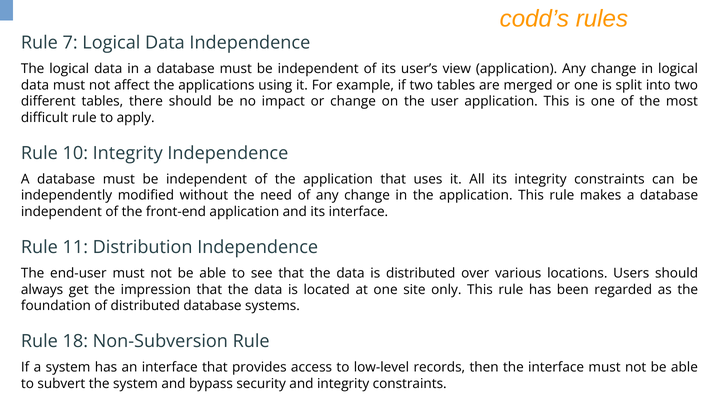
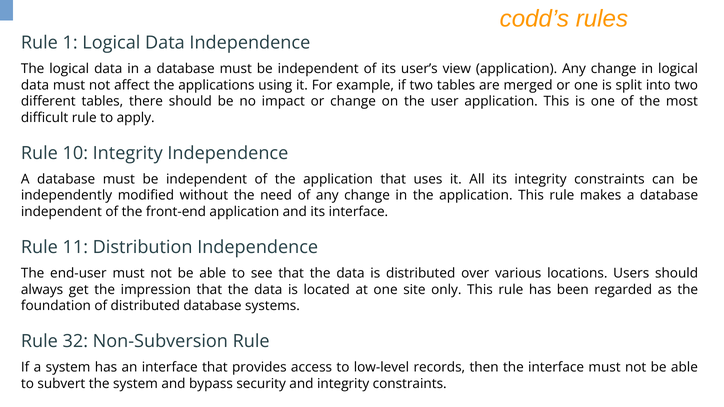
7: 7 -> 1
18: 18 -> 32
